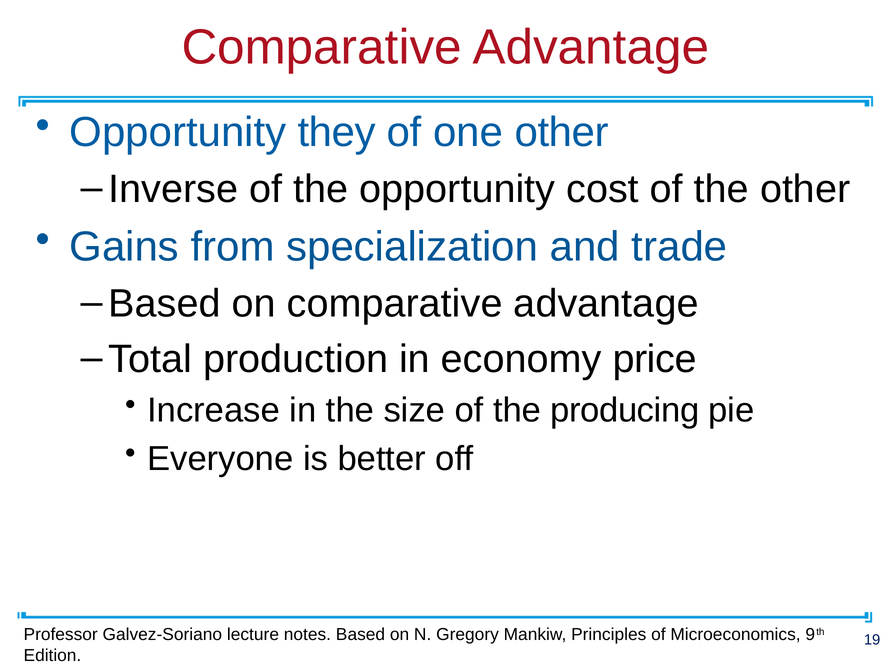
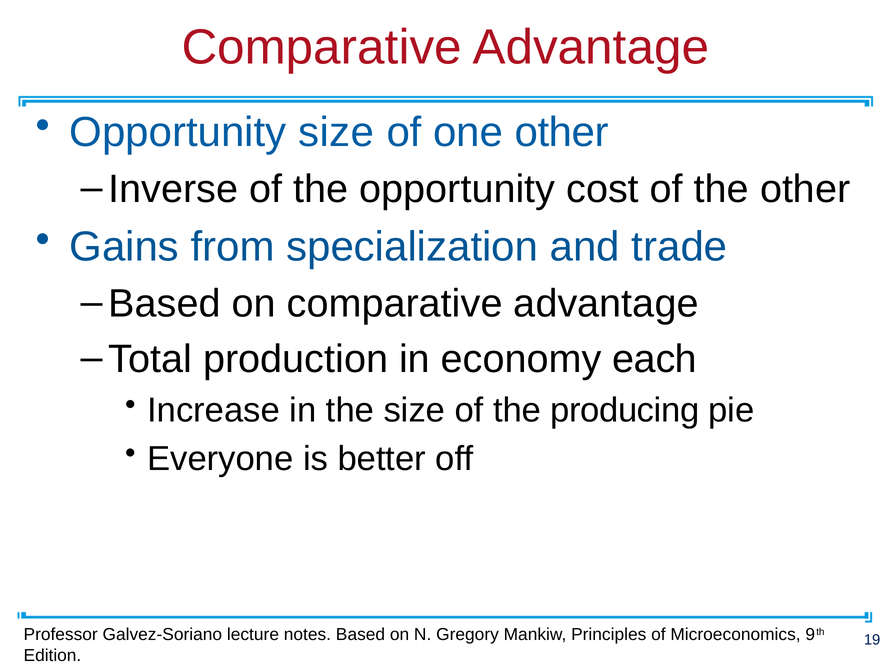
Opportunity they: they -> size
price: price -> each
